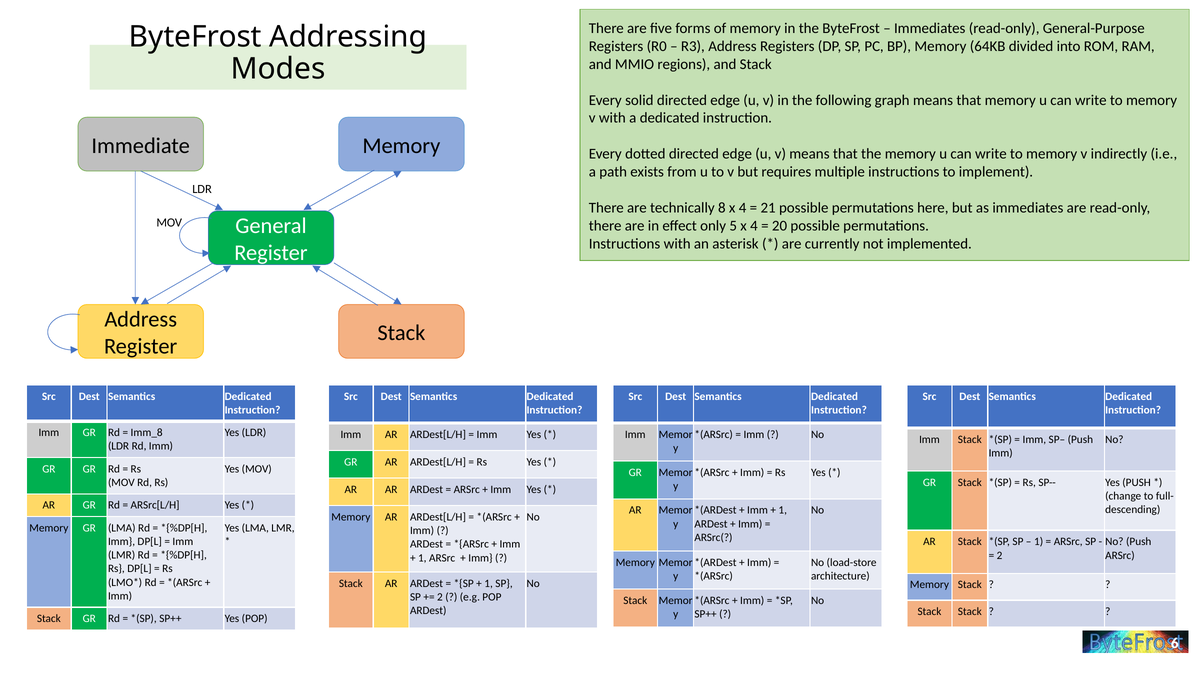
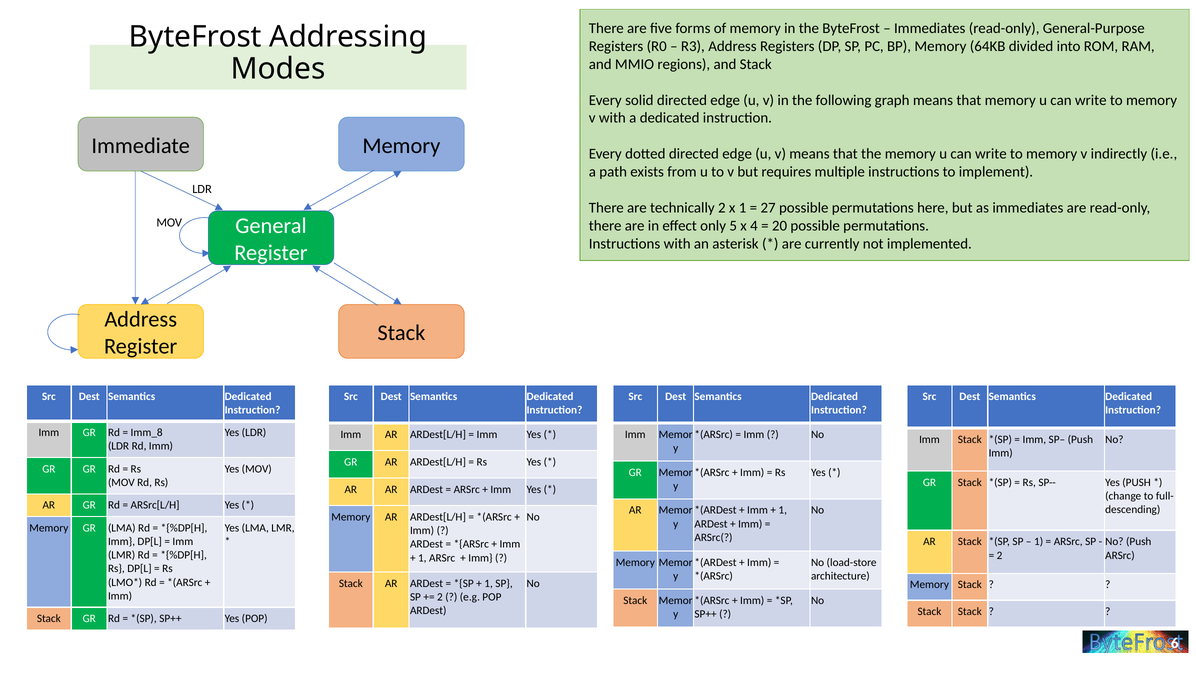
technically 8: 8 -> 2
4 at (743, 208): 4 -> 1
21: 21 -> 27
